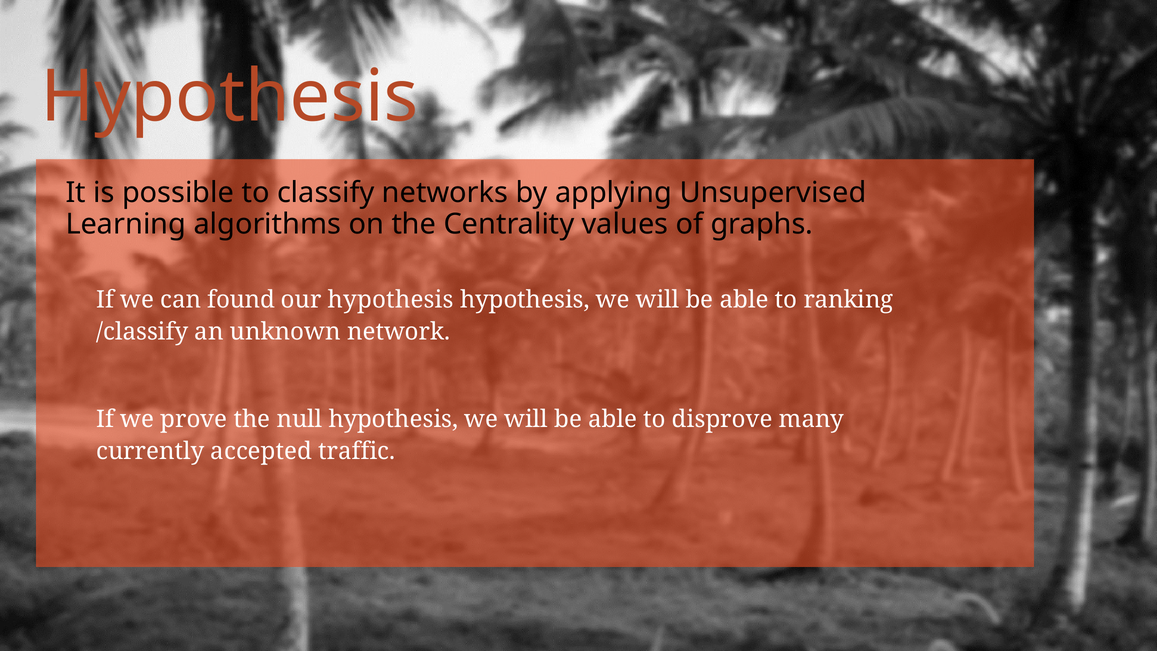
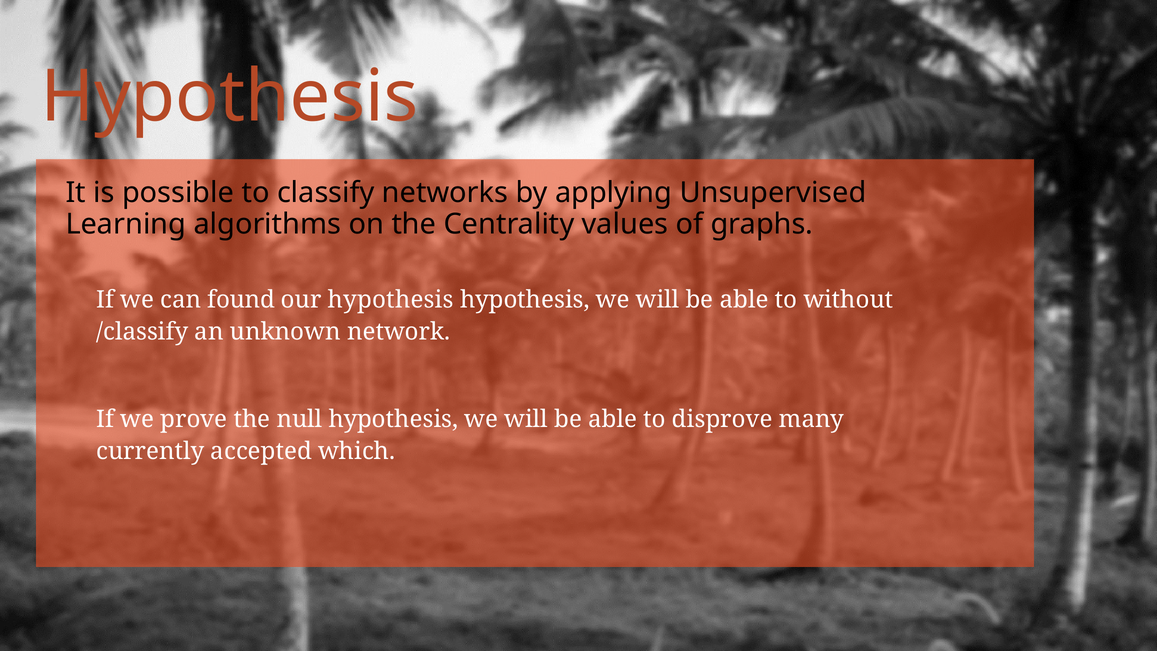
ranking: ranking -> without
traffic: traffic -> which
